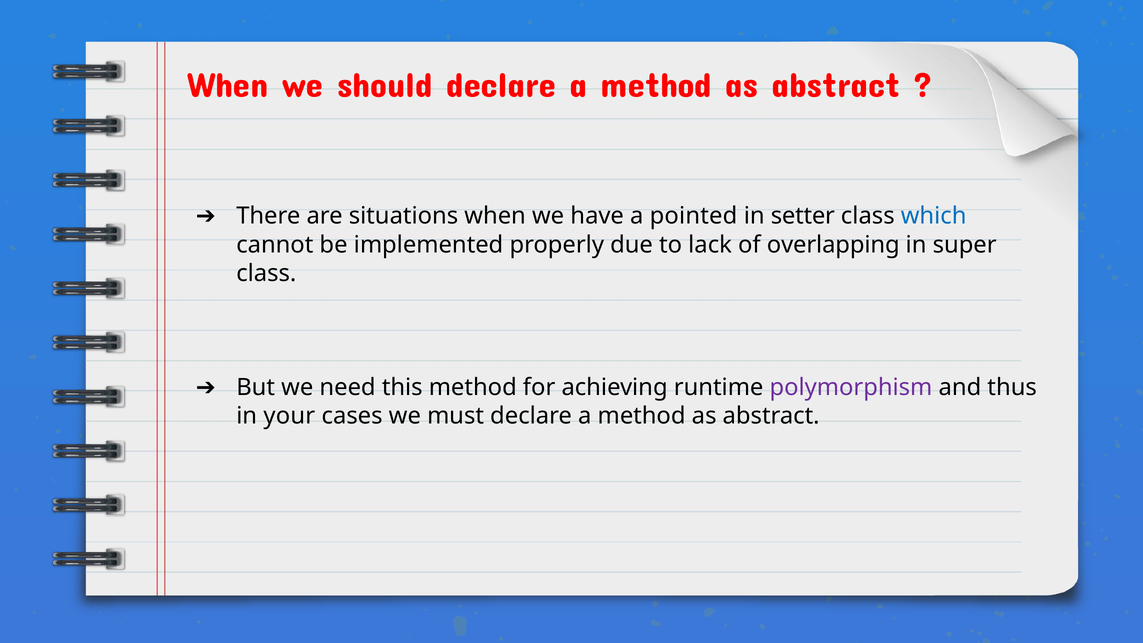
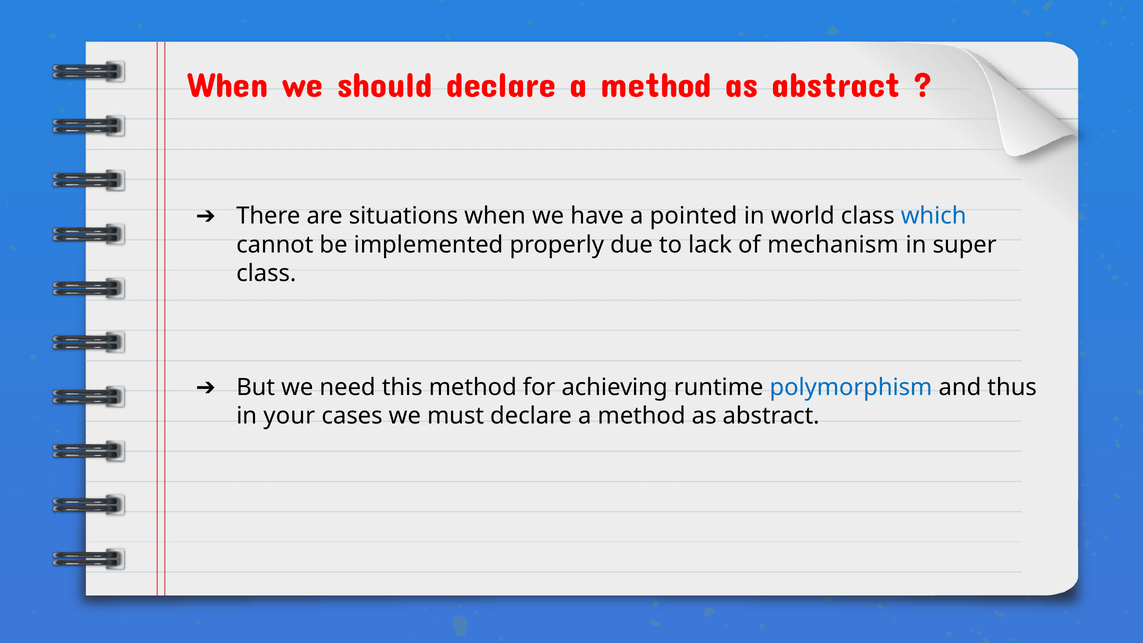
setter: setter -> world
overlapping: overlapping -> mechanism
polymorphism colour: purple -> blue
